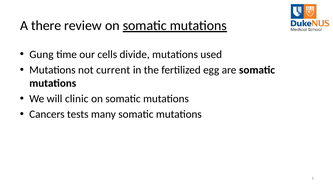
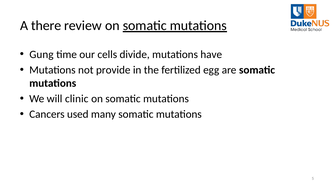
used: used -> have
current: current -> provide
tests: tests -> used
